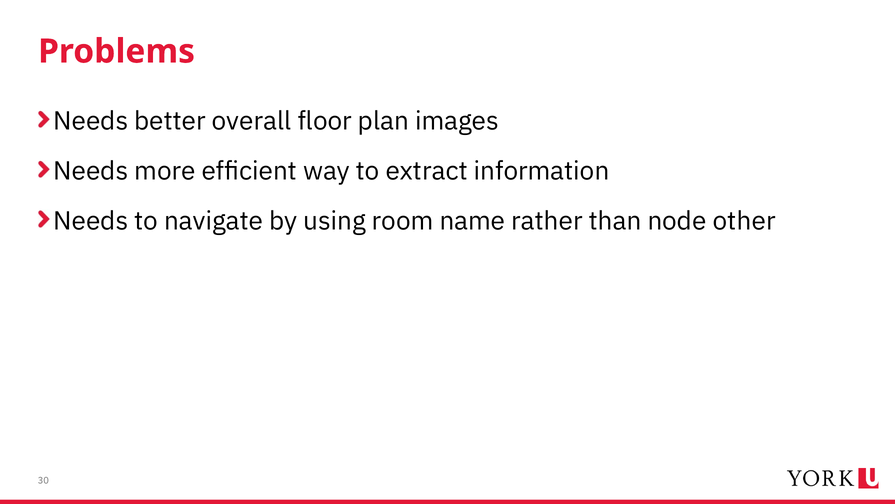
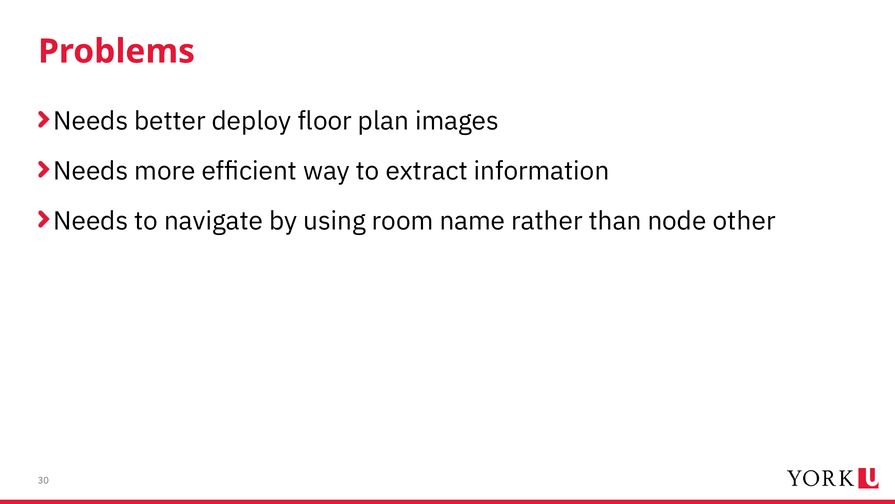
overall: overall -> deploy
